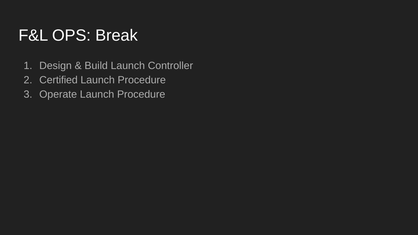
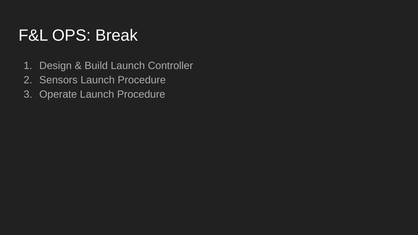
Certified: Certified -> Sensors
